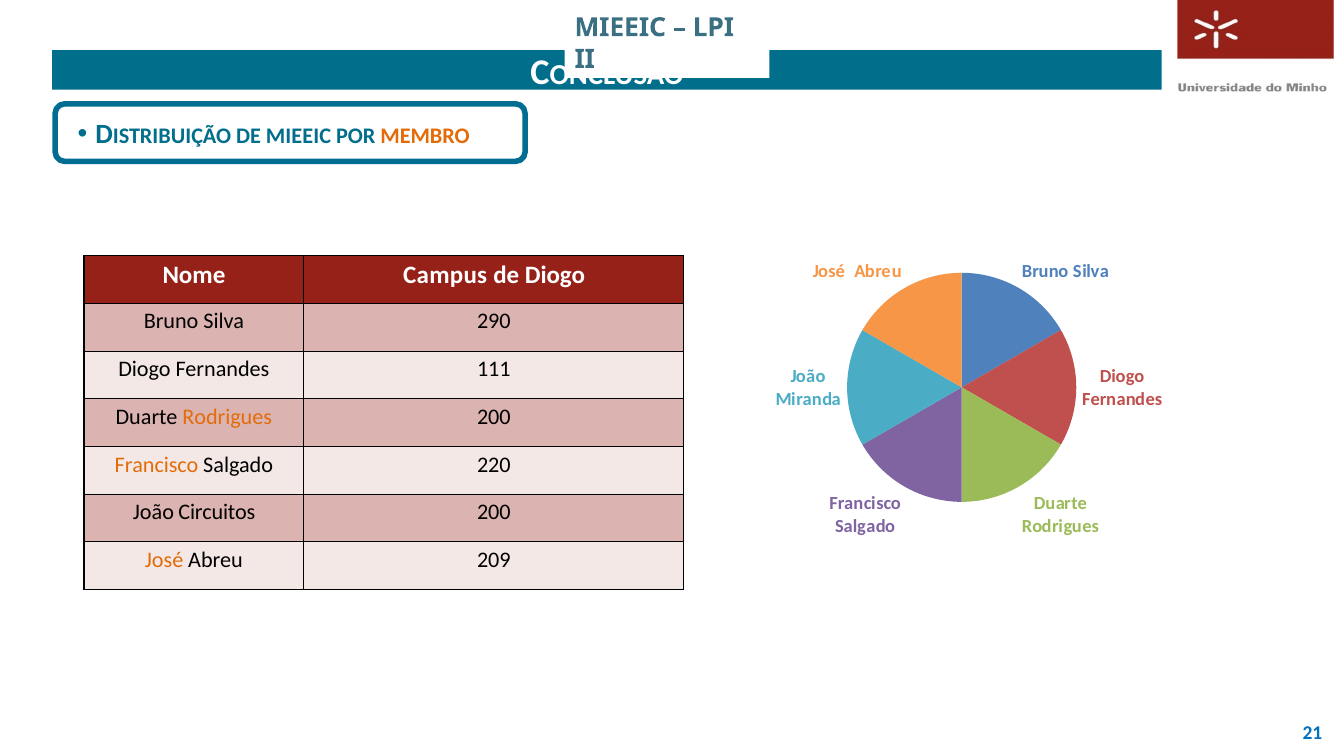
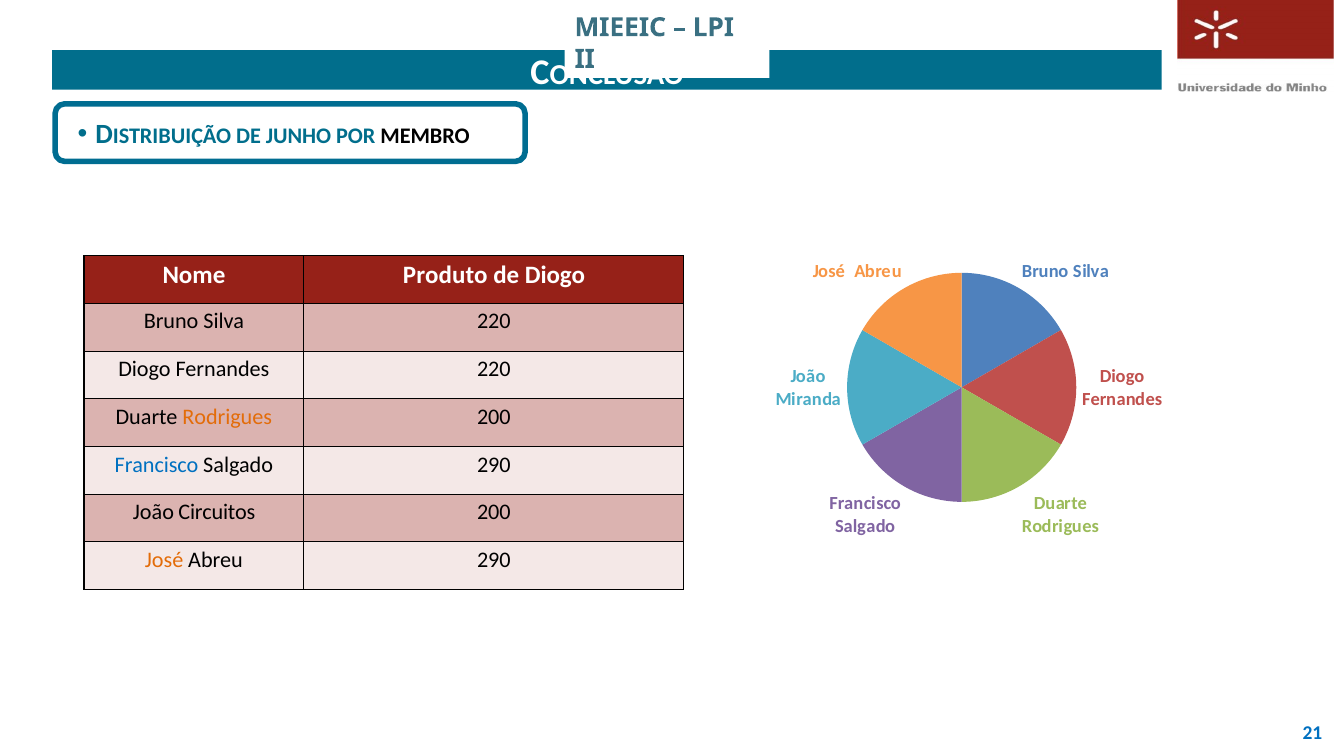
DE MIEEIC: MIEEIC -> JUNHO
MEMBRO colour: orange -> black
Campus: Campus -> Produto
Silva 290: 290 -> 220
Fernandes 111: 111 -> 220
Francisco at (157, 465) colour: orange -> blue
Salgado 220: 220 -> 290
Abreu 209: 209 -> 290
